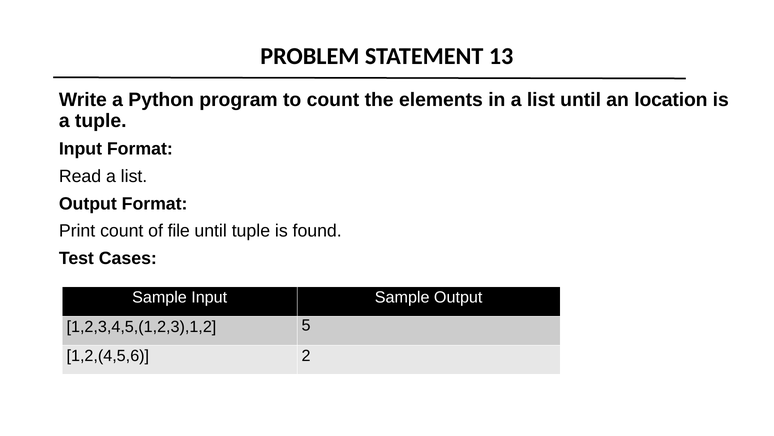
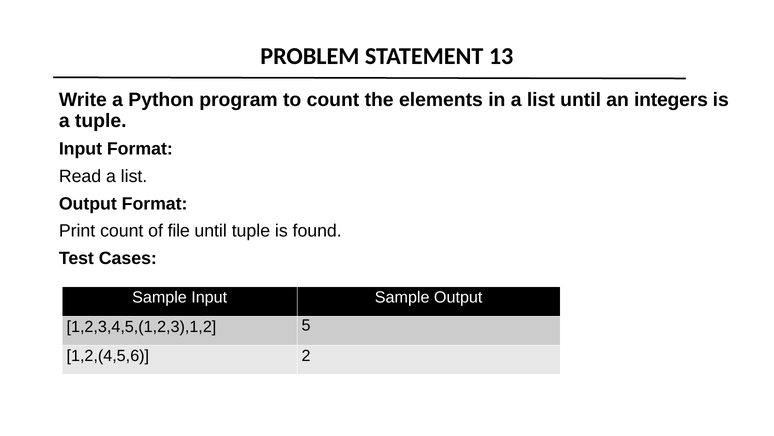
location: location -> integers
